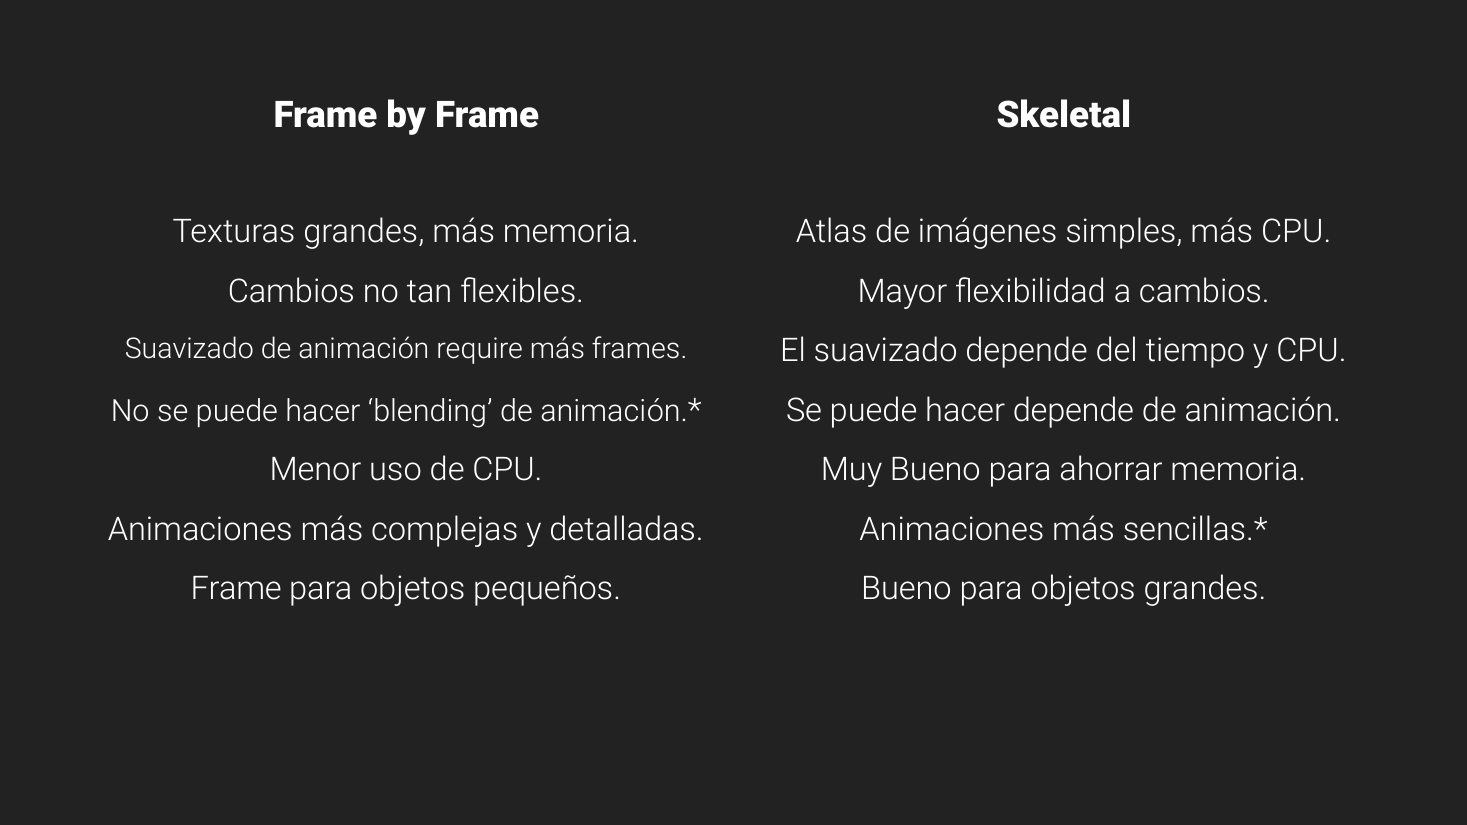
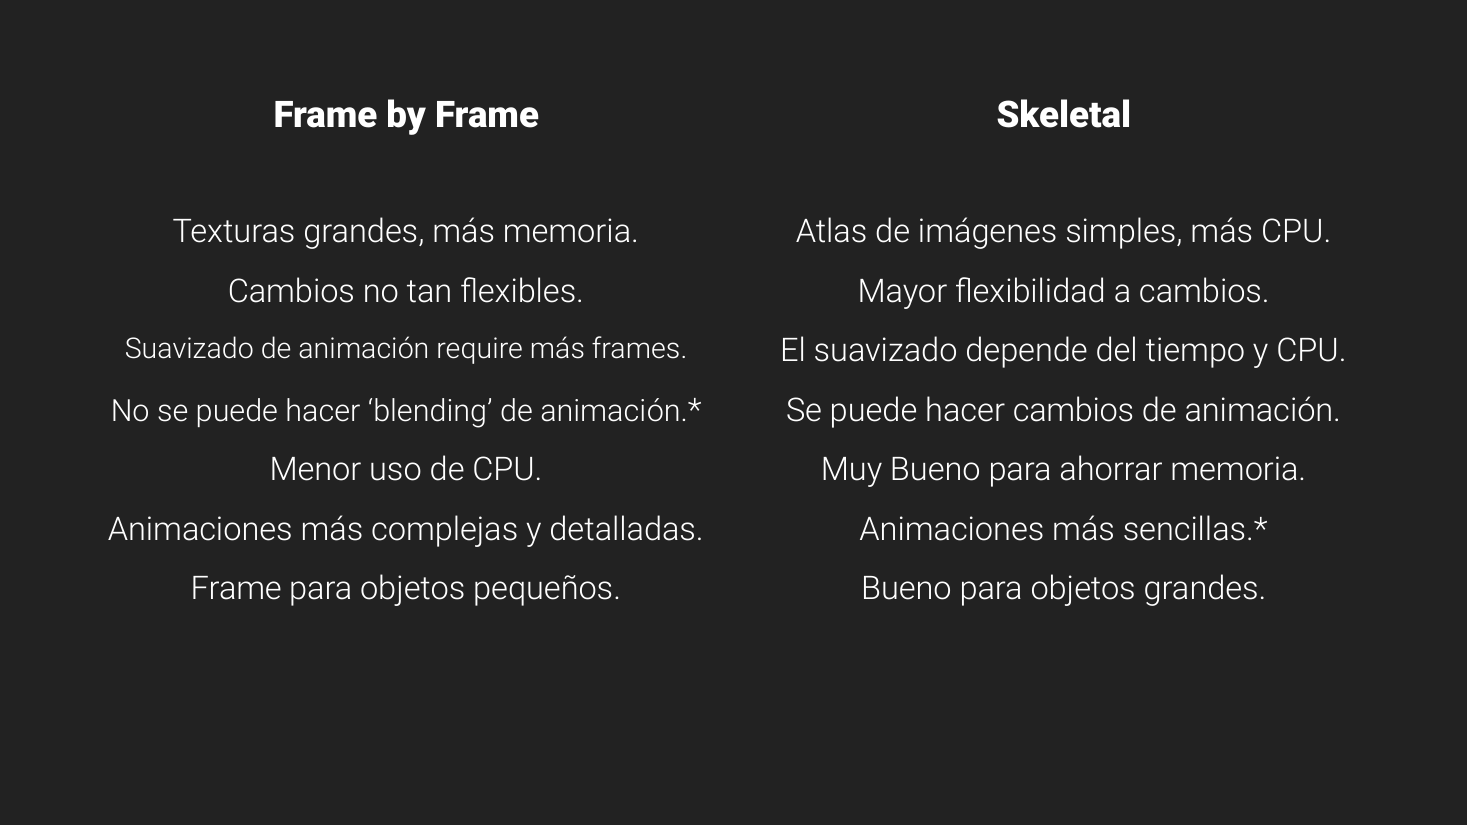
hacer depende: depende -> cambios
